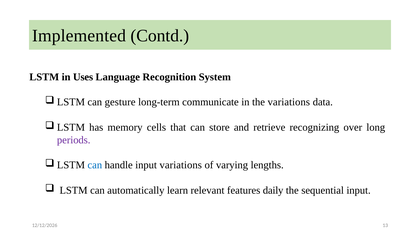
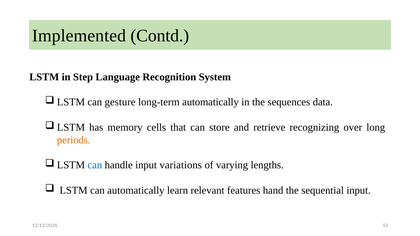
Uses: Uses -> Step
long-term communicate: communicate -> automatically
the variations: variations -> sequences
periods colour: purple -> orange
daily: daily -> hand
